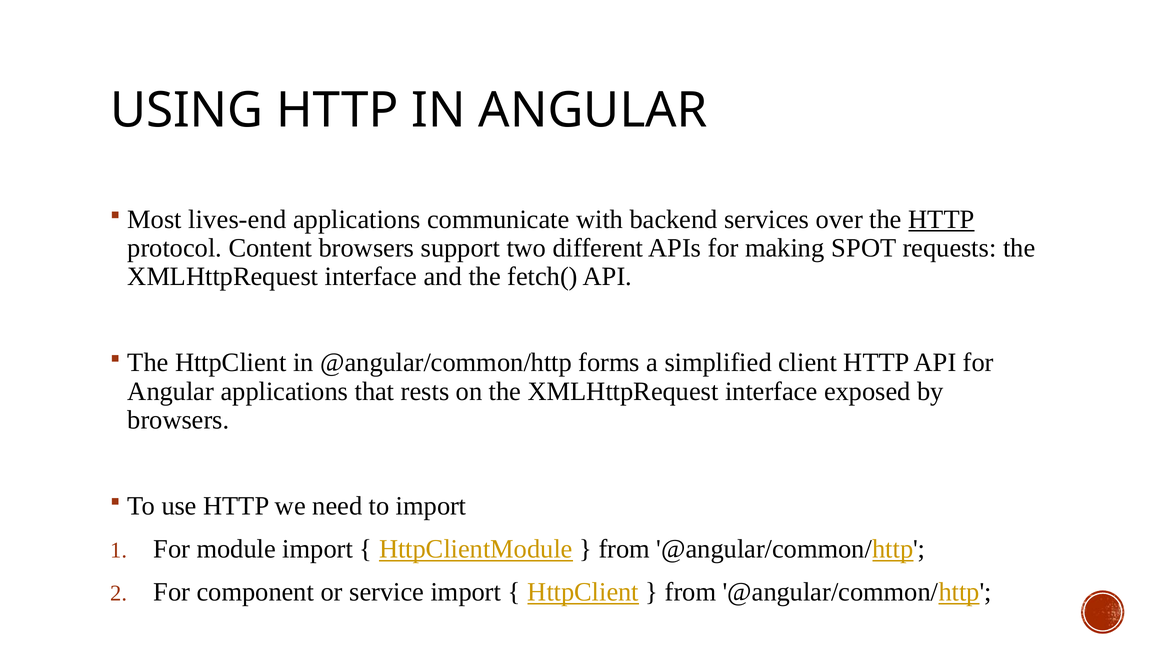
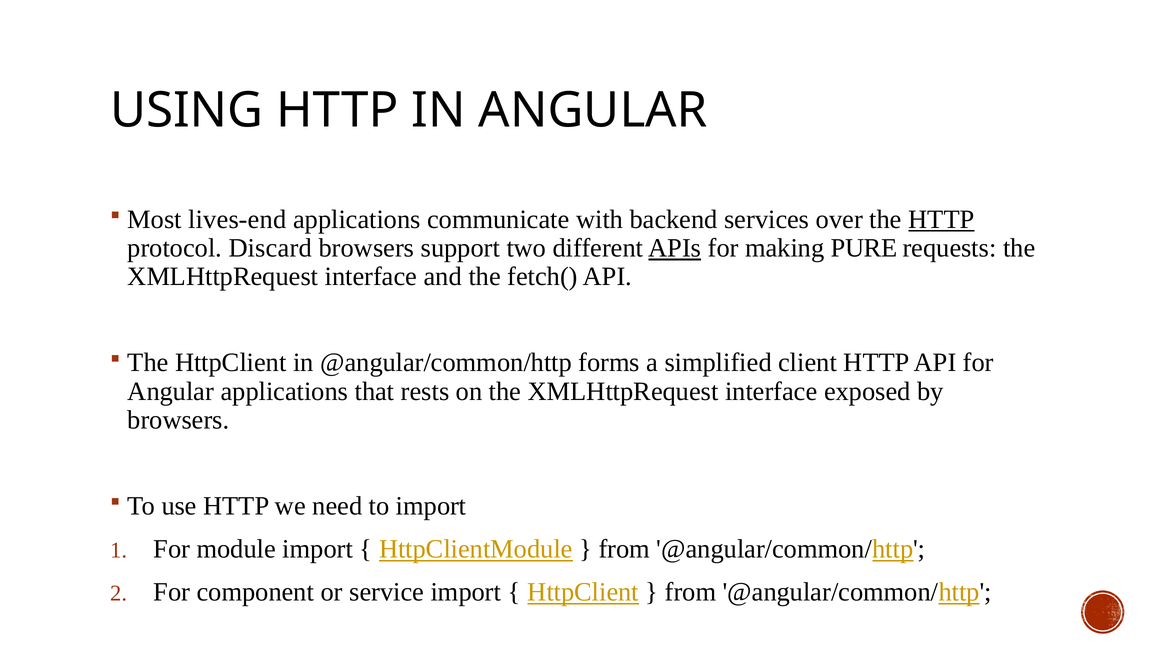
Content: Content -> Discard
APIs underline: none -> present
SPOT: SPOT -> PURE
